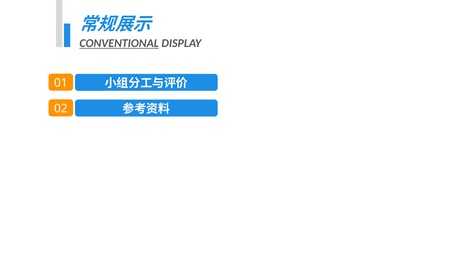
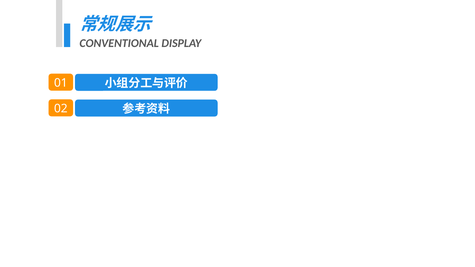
CONVENTIONAL underline: present -> none
